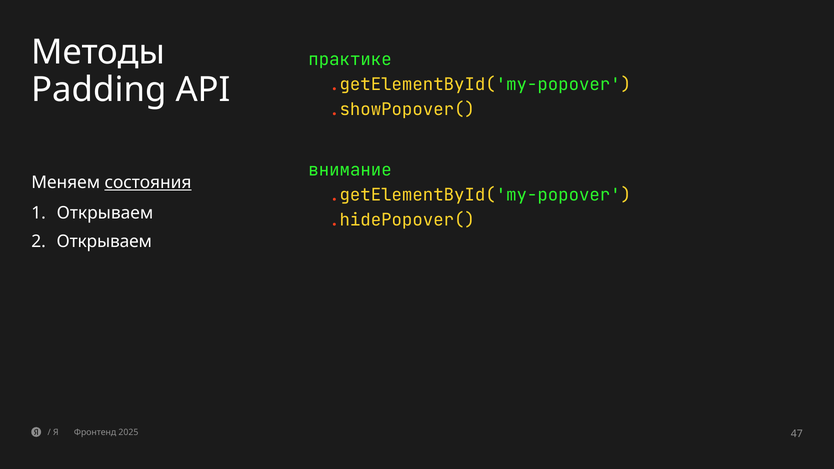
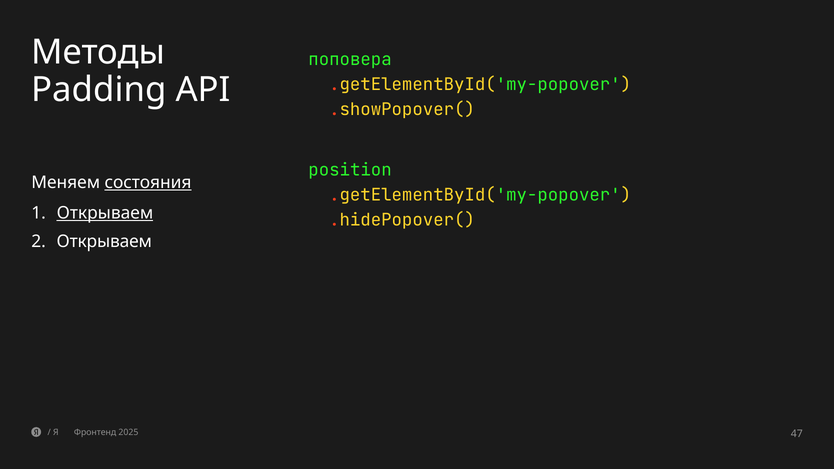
практике: практике -> поповера
внимание: внимание -> position
Открываем at (105, 213) underline: none -> present
